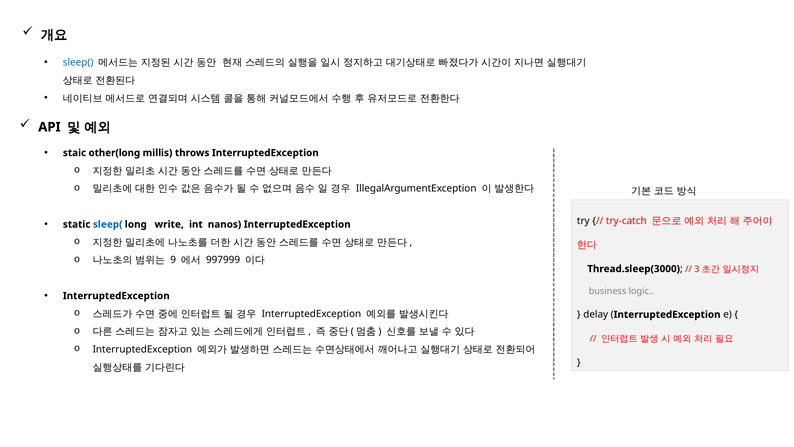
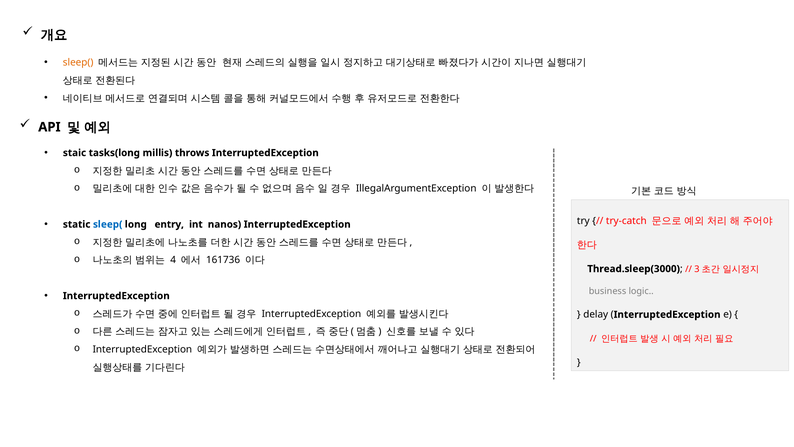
sleep( at (78, 62) colour: blue -> orange
other(long: other(long -> tasks(long
write: write -> entry
9: 9 -> 4
997999: 997999 -> 161736
